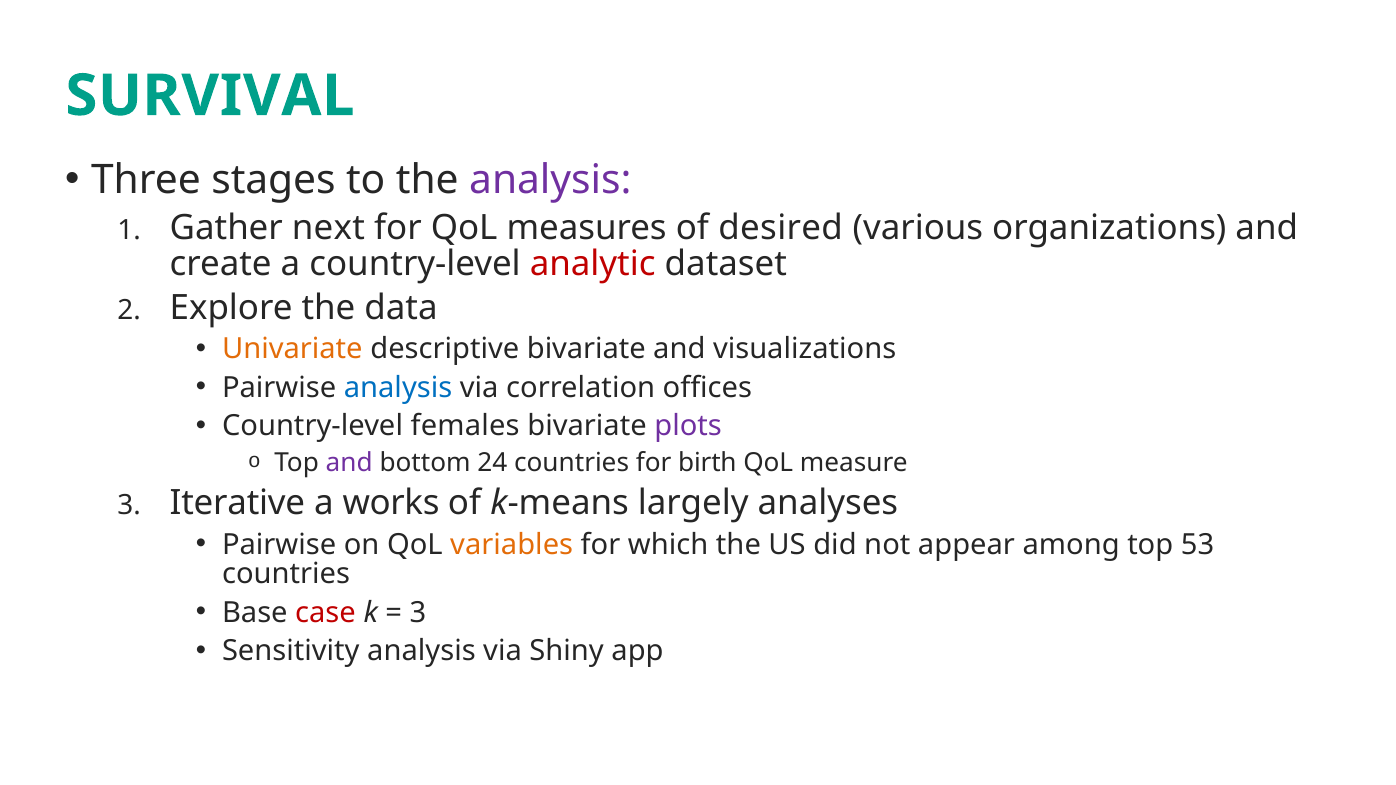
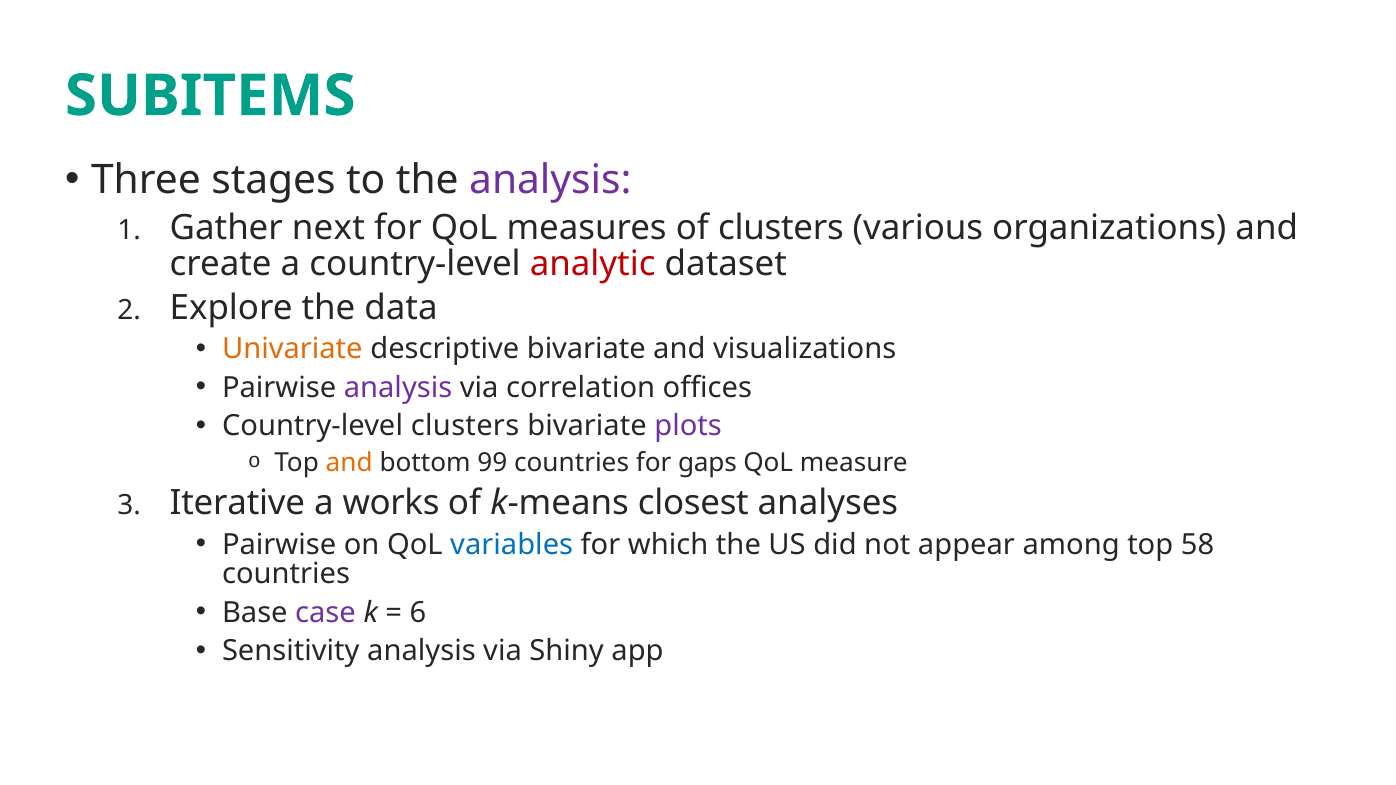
SURVIVAL: SURVIVAL -> SUBITEMS
of desired: desired -> clusters
analysis at (398, 388) colour: blue -> purple
Country-level females: females -> clusters
and at (349, 463) colour: purple -> orange
24: 24 -> 99
birth: birth -> gaps
largely: largely -> closest
variables colour: orange -> blue
53: 53 -> 58
case colour: red -> purple
3 at (418, 613): 3 -> 6
